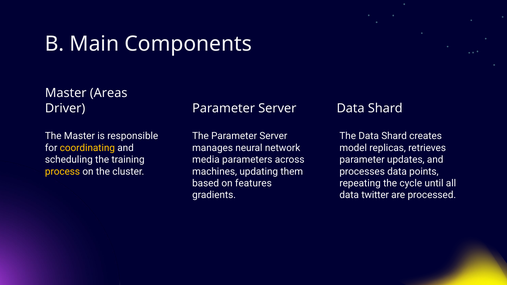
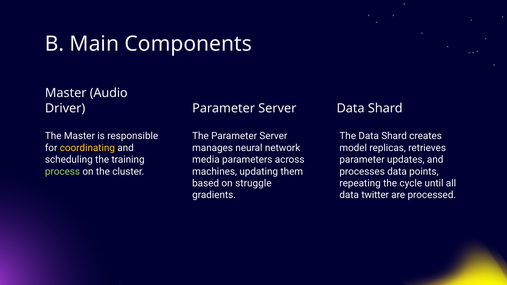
Areas: Areas -> Audio
process colour: yellow -> light green
features: features -> struggle
